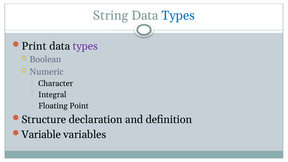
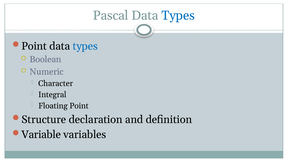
String: String -> Pascal
Print at (34, 46): Print -> Point
types at (85, 46) colour: purple -> blue
